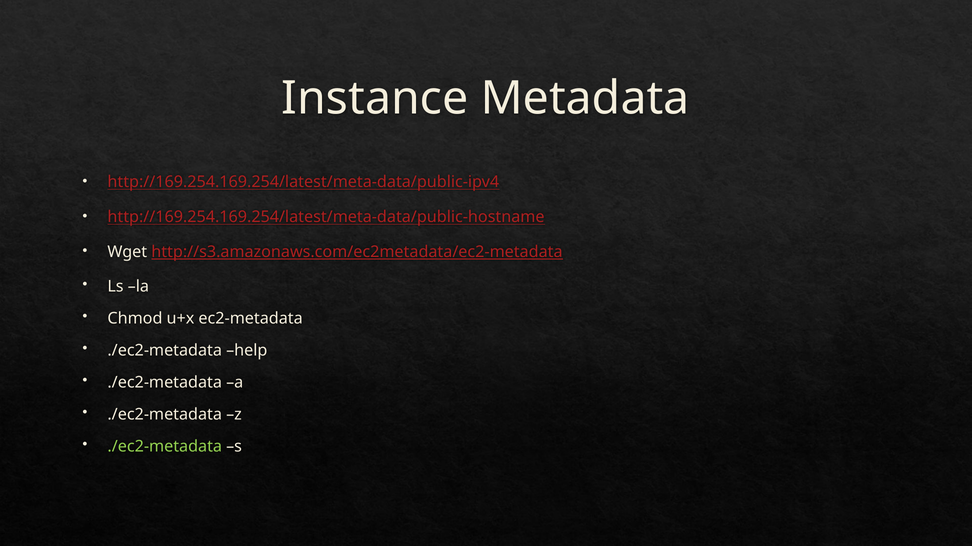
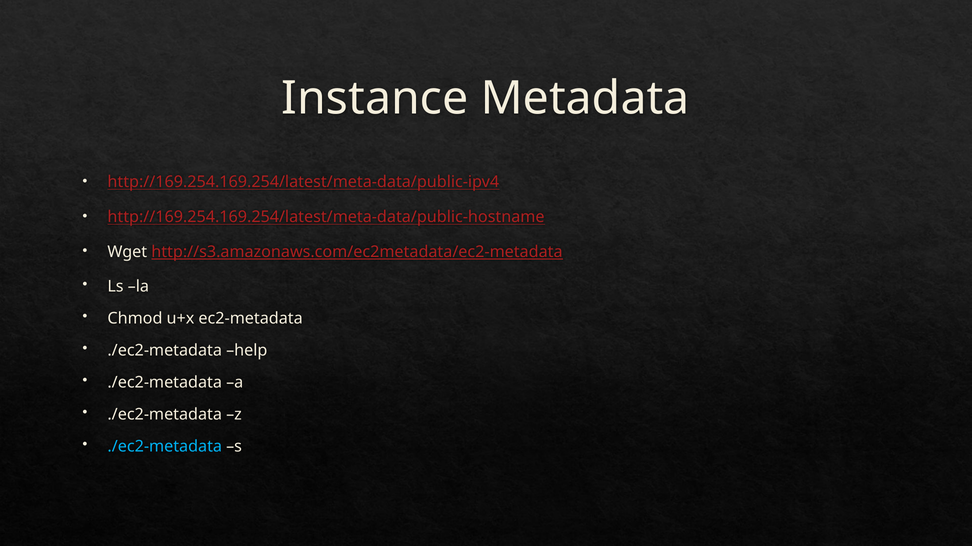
./ec2-metadata at (165, 447) colour: light green -> light blue
